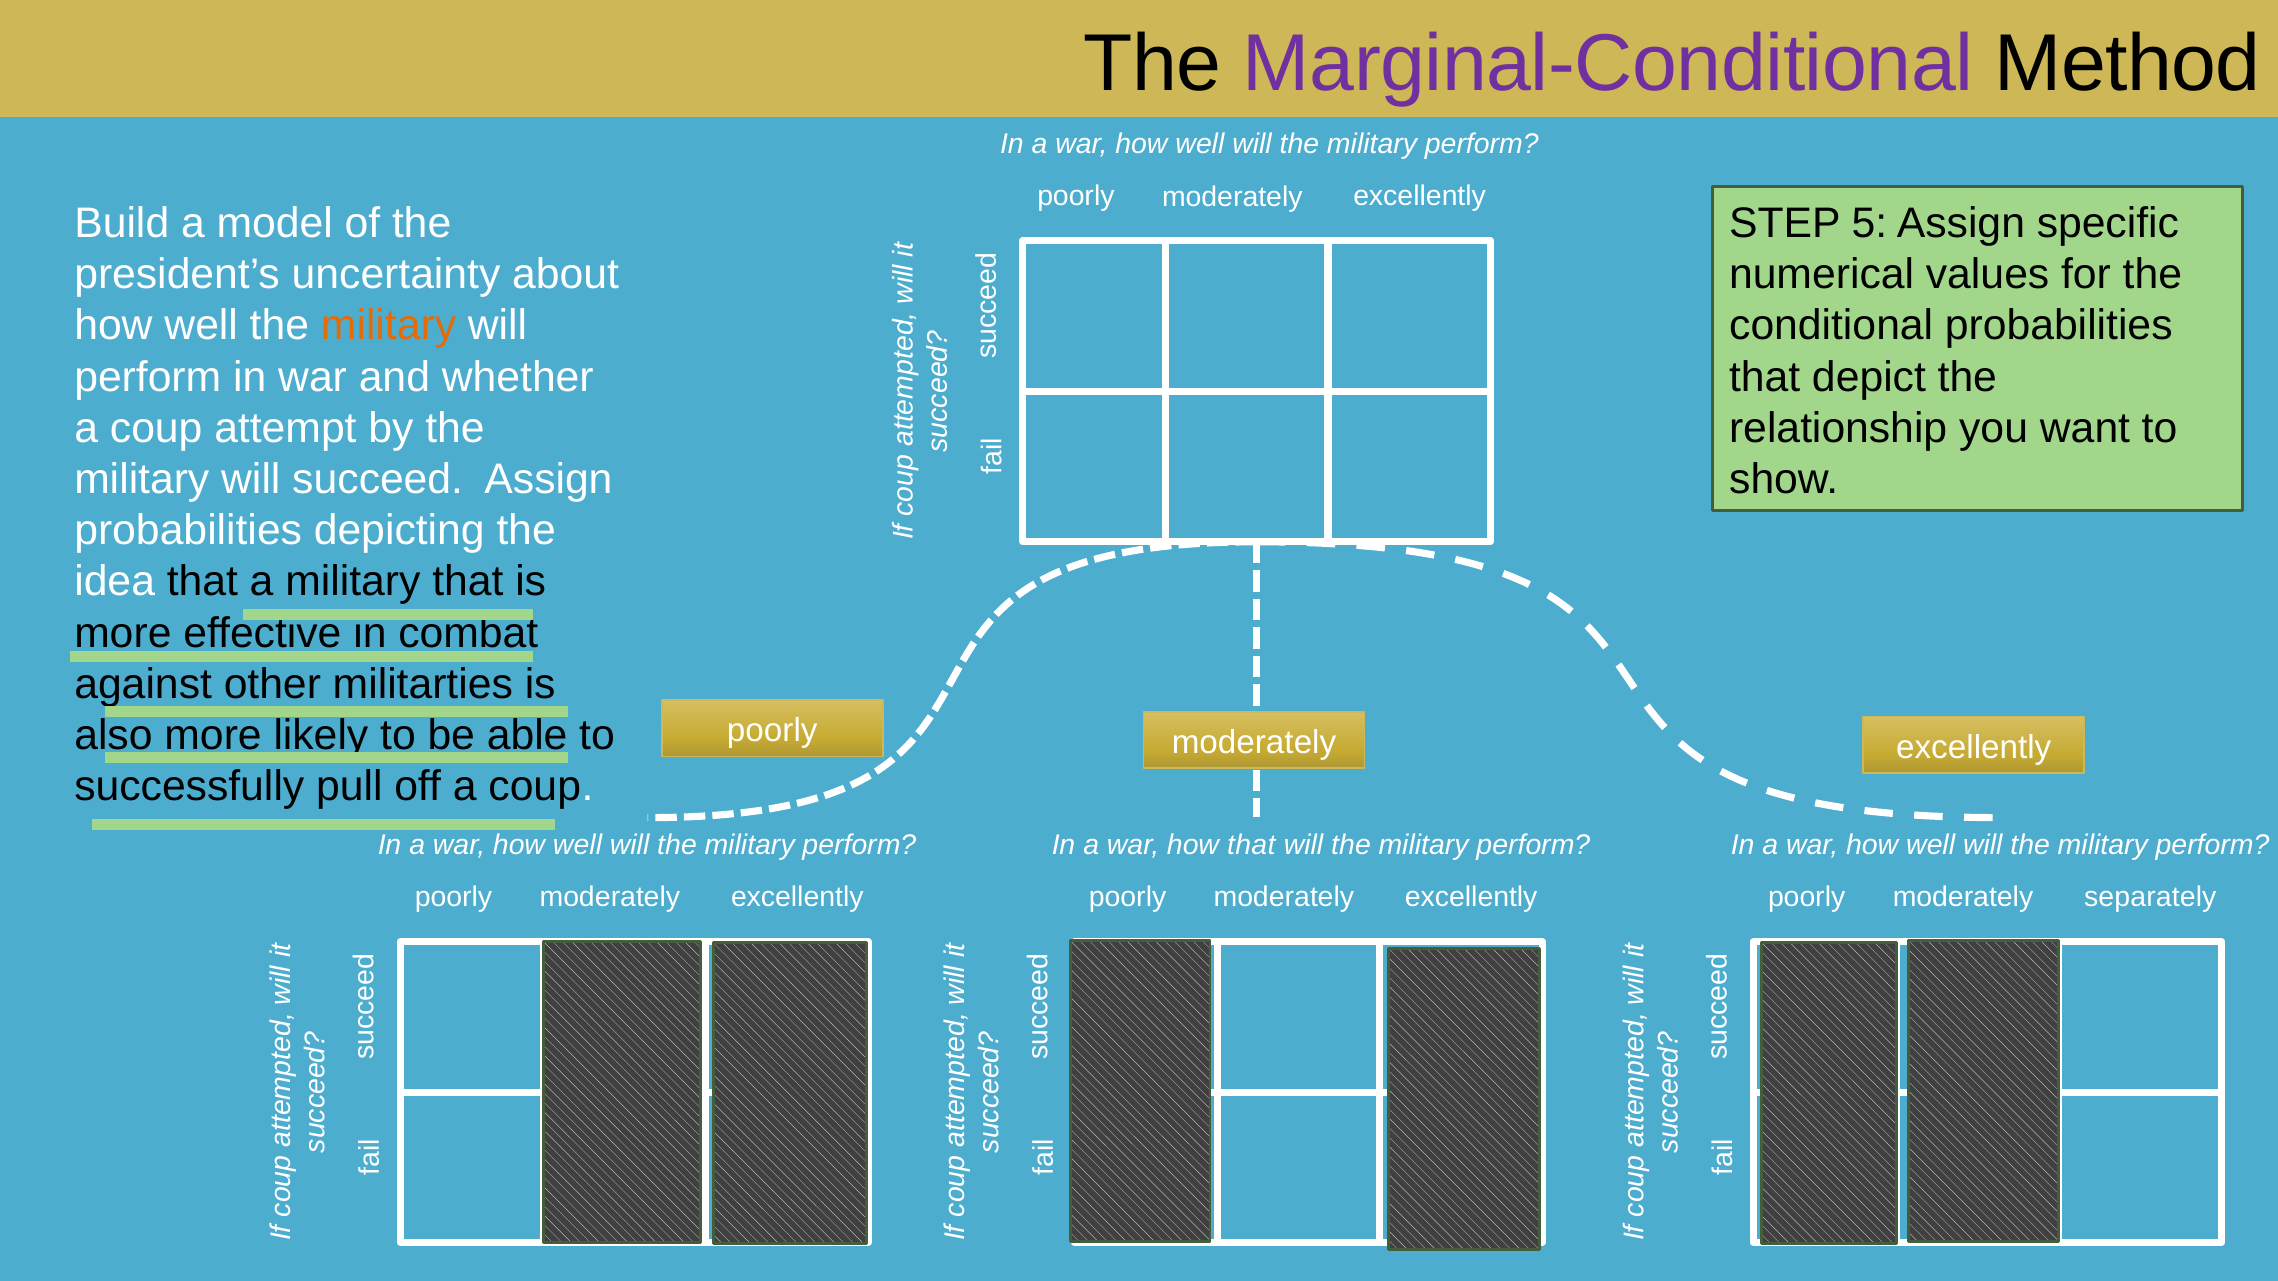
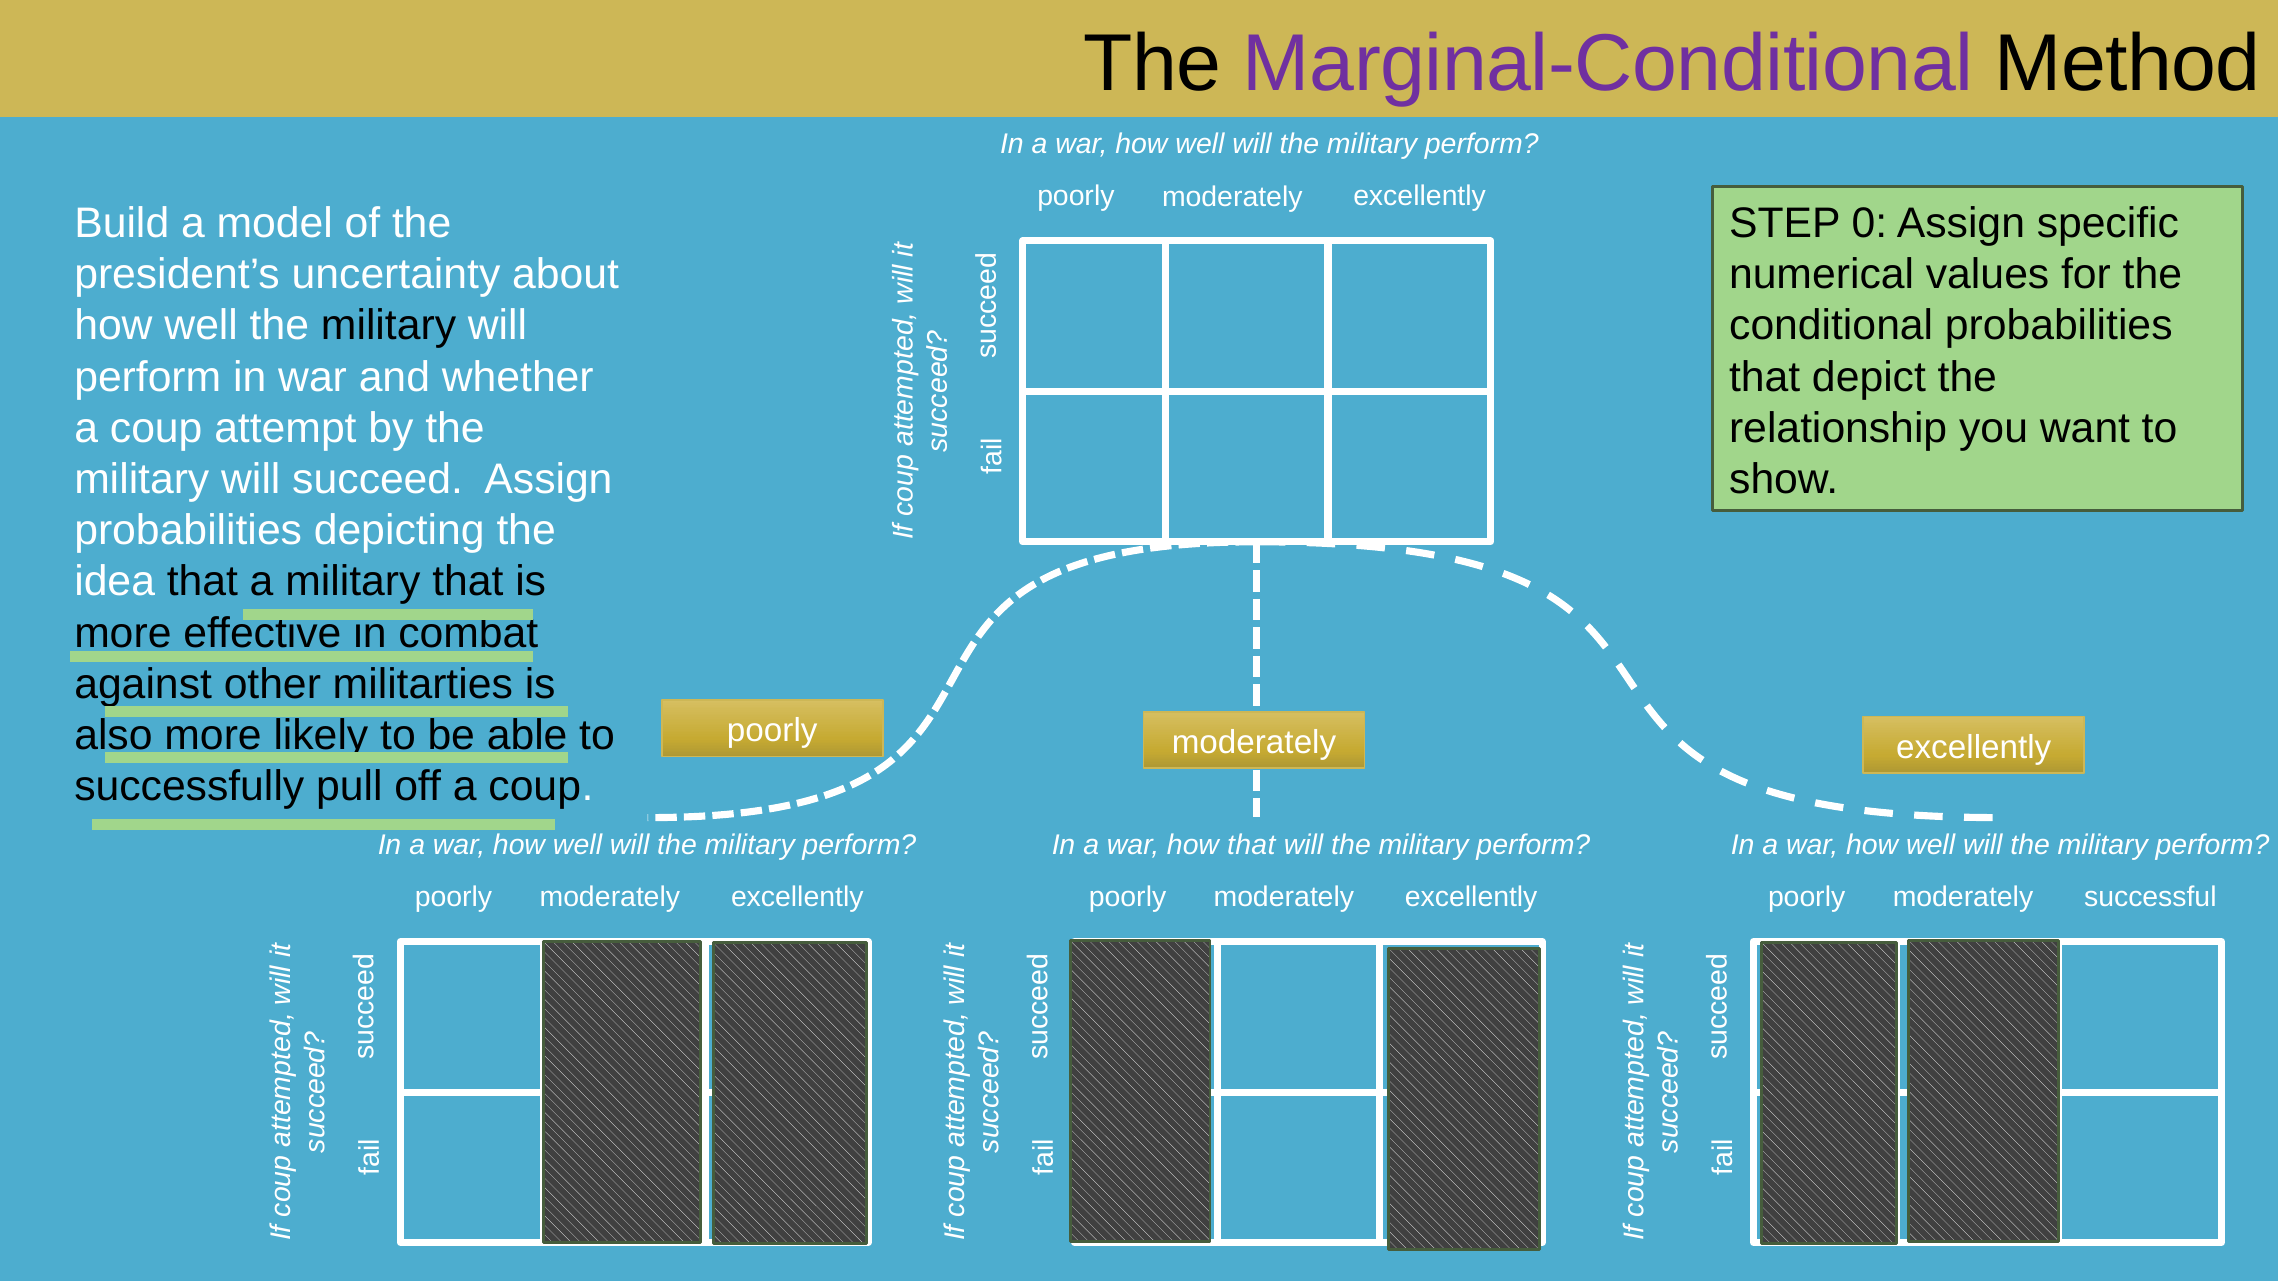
5: 5 -> 0
military at (389, 326) colour: orange -> black
separately: separately -> successful
